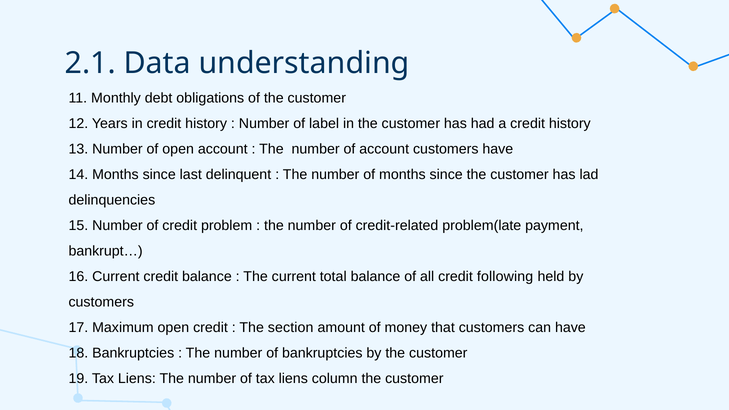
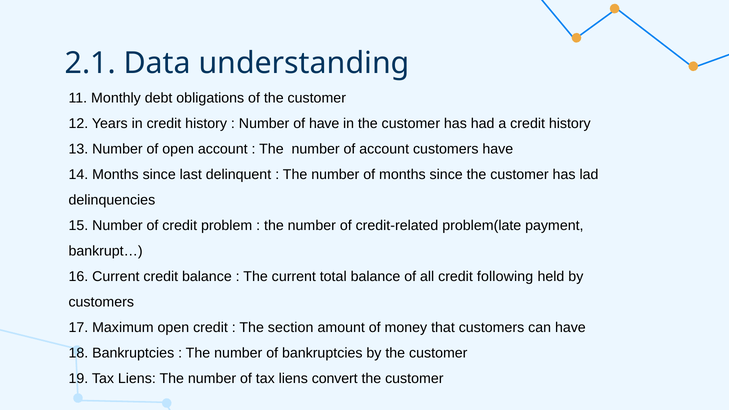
of label: label -> have
column: column -> convert
